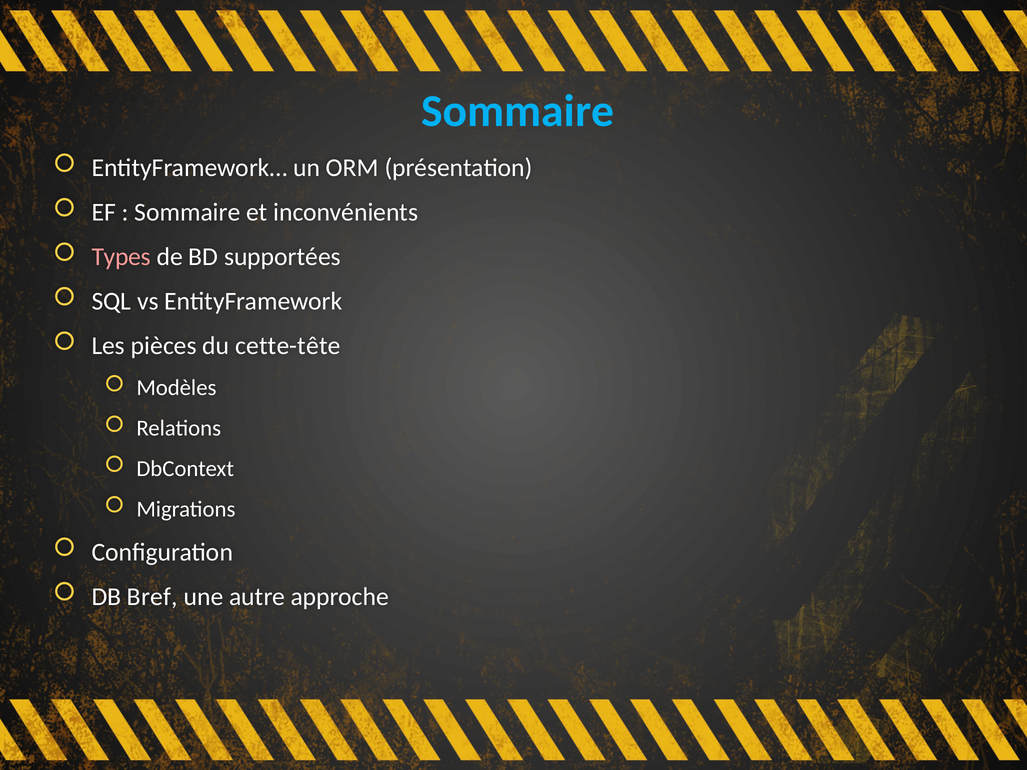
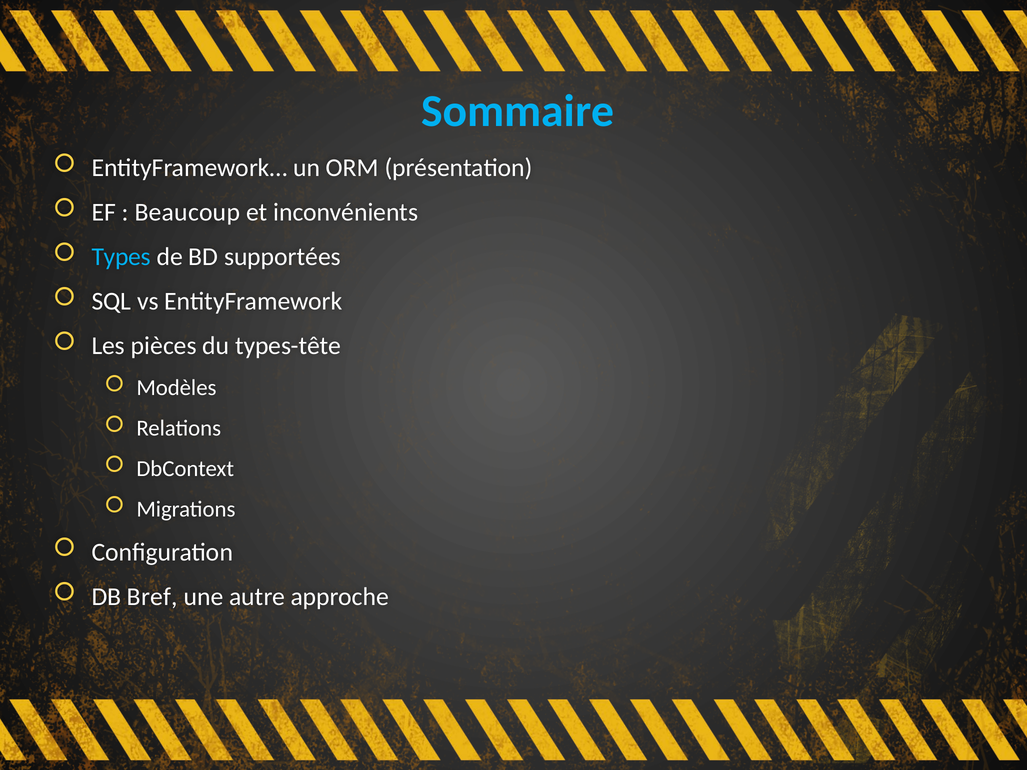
Sommaire at (187, 212): Sommaire -> Beaucoup
Types colour: pink -> light blue
cette-tête: cette-tête -> types-tête
